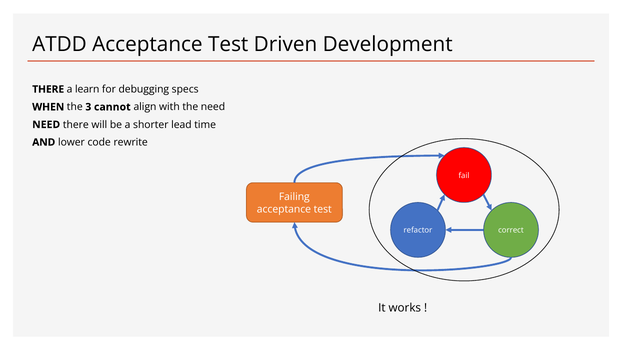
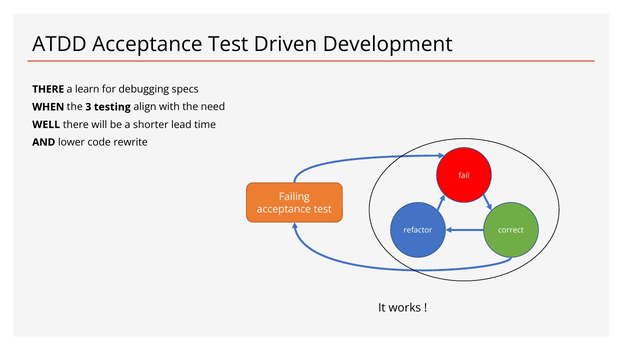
cannot: cannot -> testing
NEED at (46, 125): NEED -> WELL
